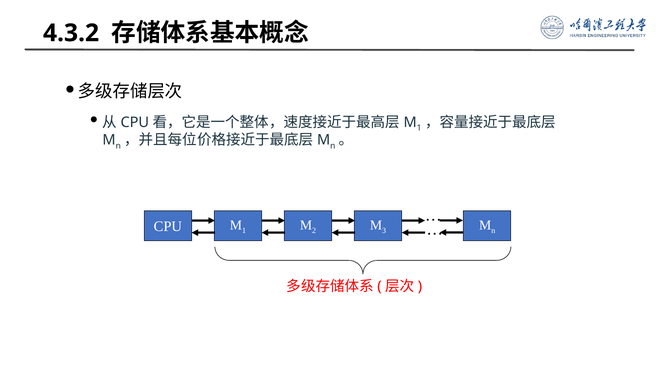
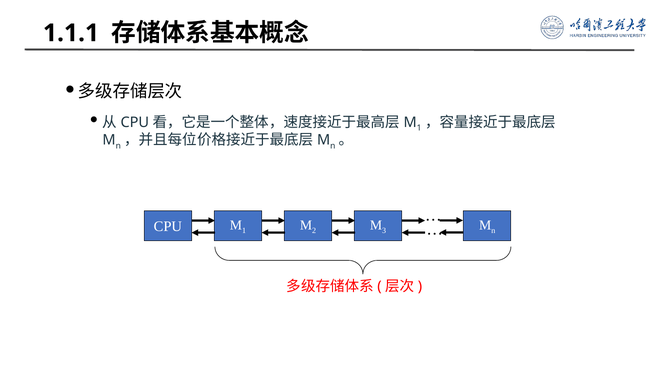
4.3.2: 4.3.2 -> 1.1.1
